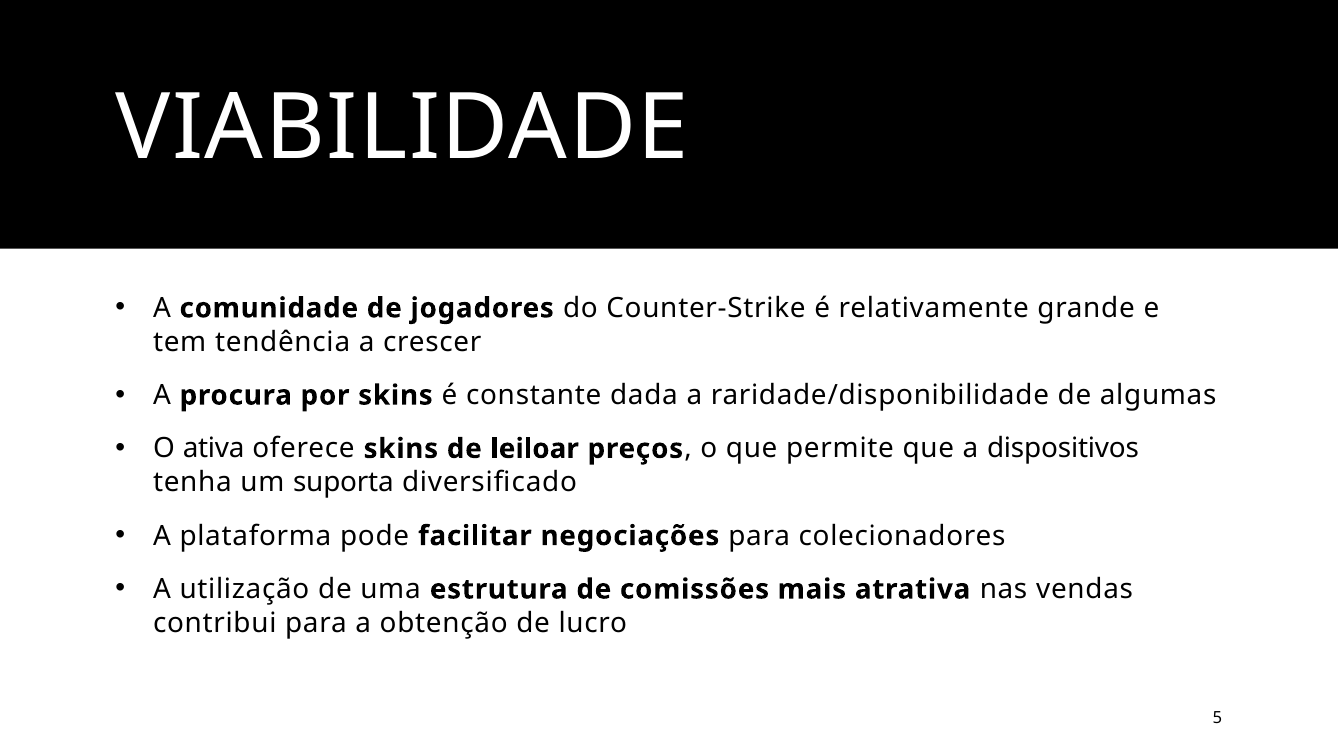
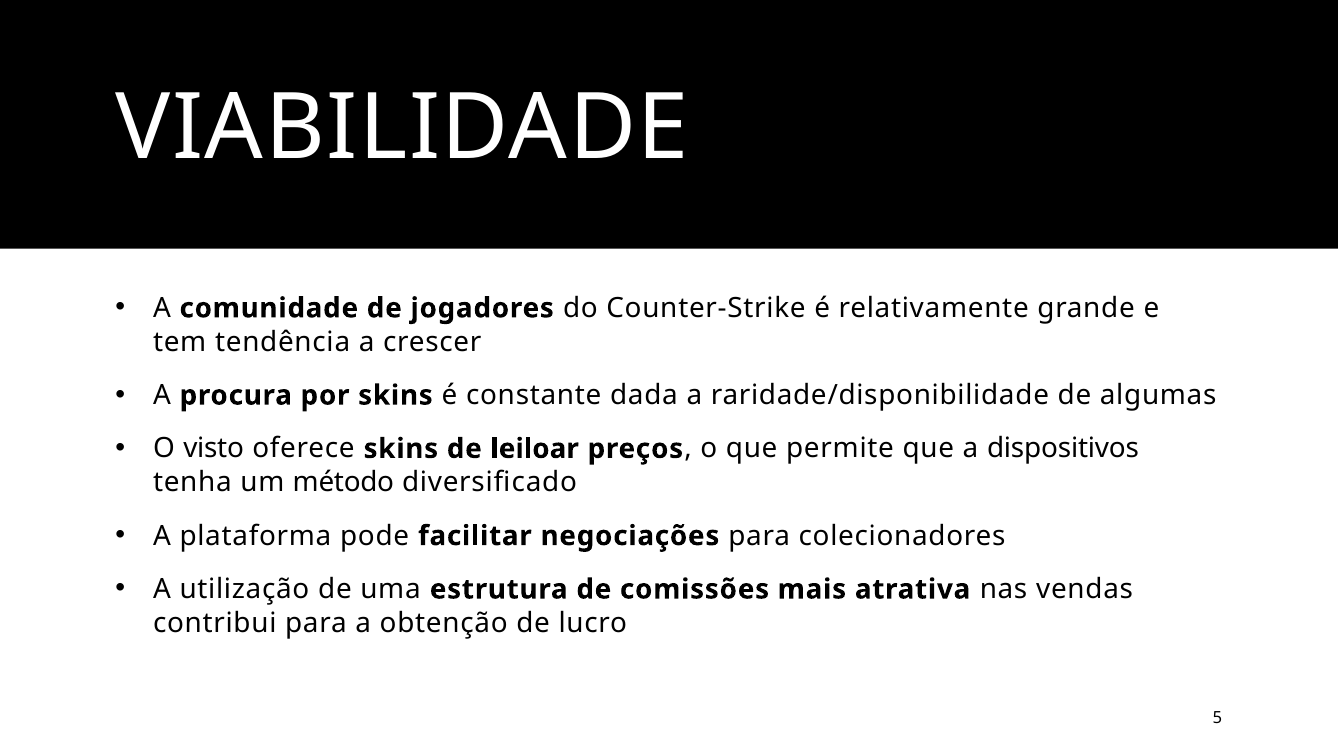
ativa: ativa -> visto
suporta: suporta -> método
